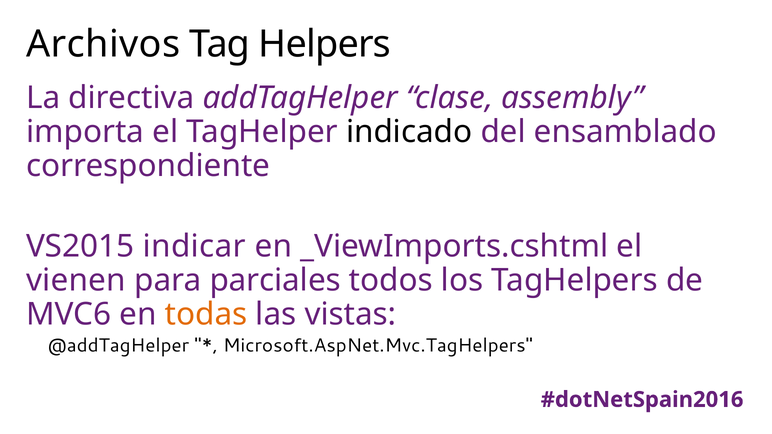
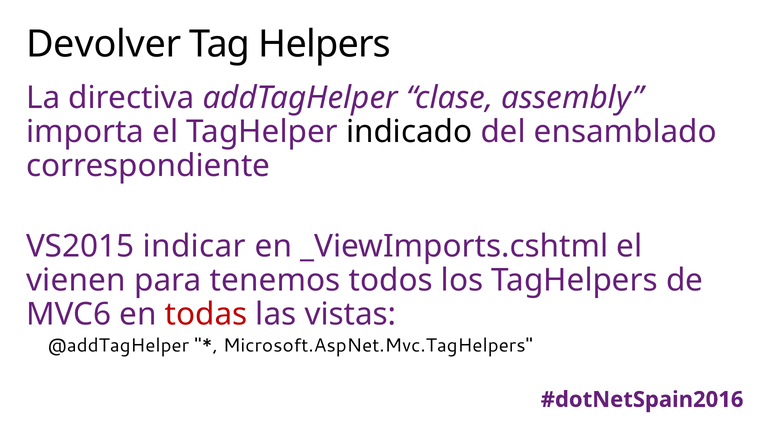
Archivos: Archivos -> Devolver
parciales: parciales -> tenemos
todas colour: orange -> red
